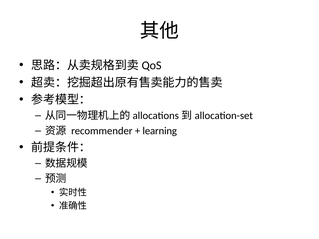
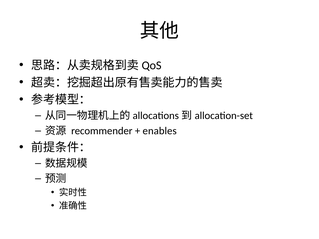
learning: learning -> enables
